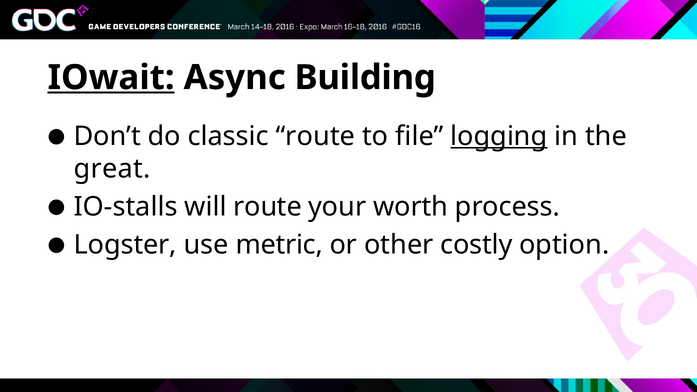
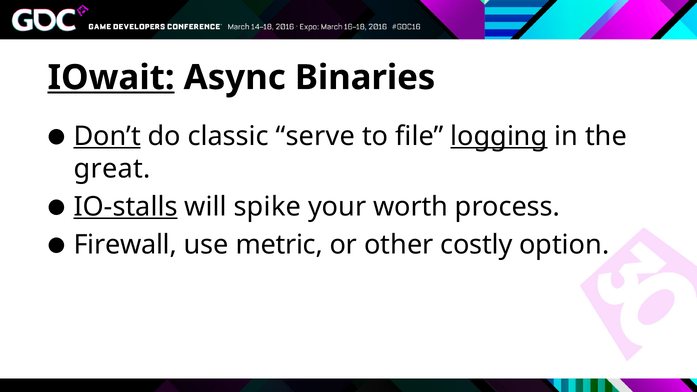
Building: Building -> Binaries
Don’t underline: none -> present
classic route: route -> serve
IO-stalls underline: none -> present
will route: route -> spike
Logster: Logster -> Firewall
